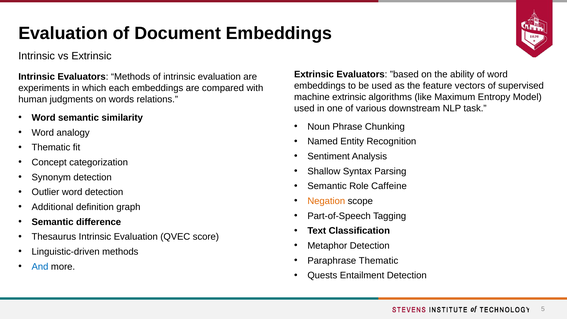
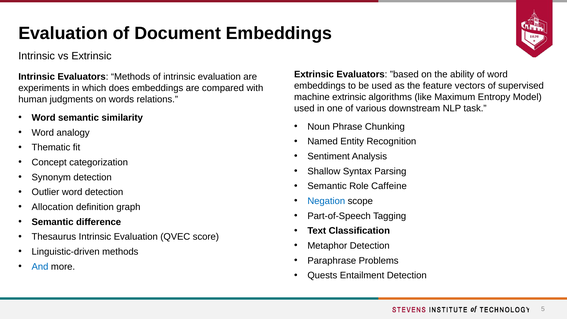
each: each -> does
Negation colour: orange -> blue
Additional: Additional -> Allocation
Paraphrase Thematic: Thematic -> Problems
